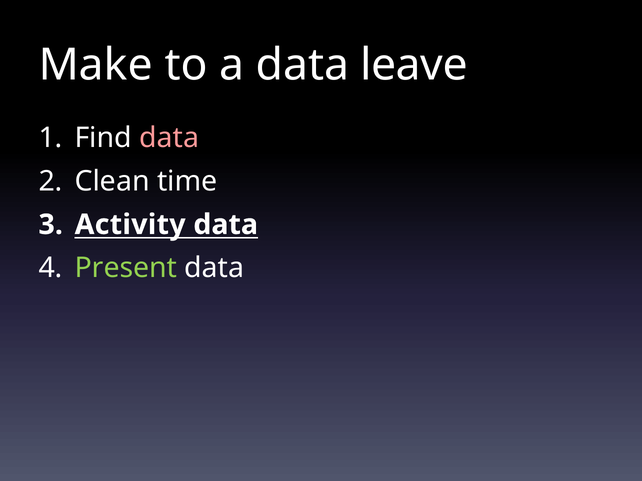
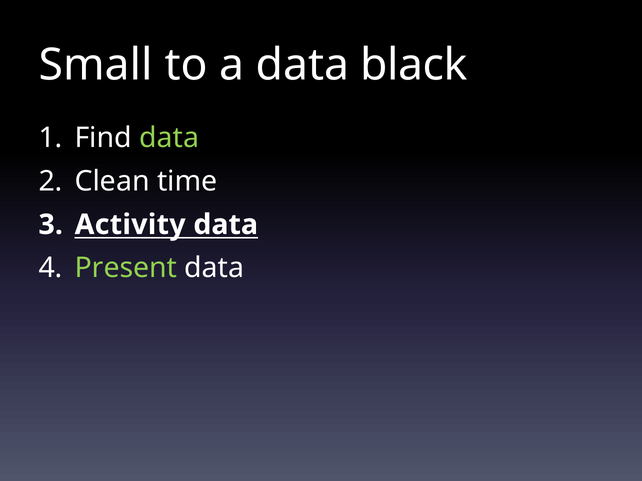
Make: Make -> Small
leave: leave -> black
data at (169, 138) colour: pink -> light green
